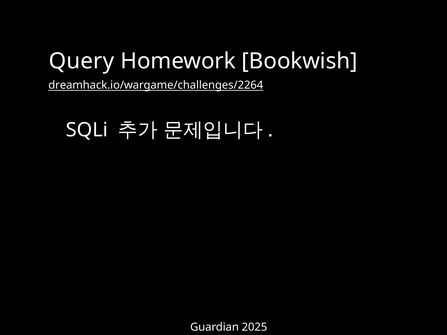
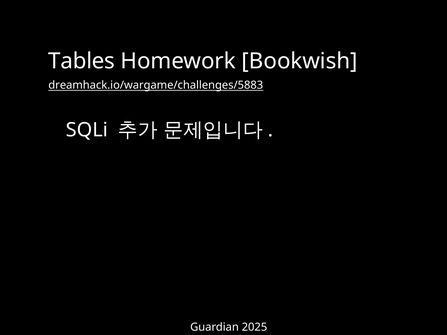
Query: Query -> Tables
dreamhack.io/wargame/challenges/2264: dreamhack.io/wargame/challenges/2264 -> dreamhack.io/wargame/challenges/5883
